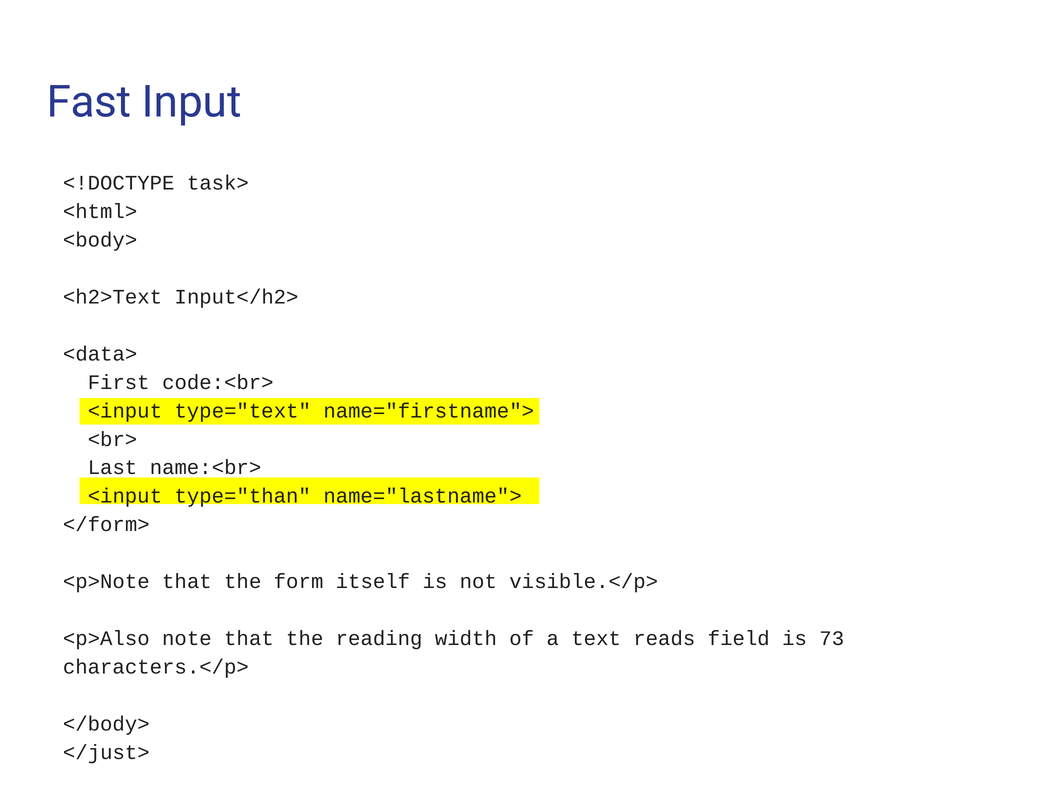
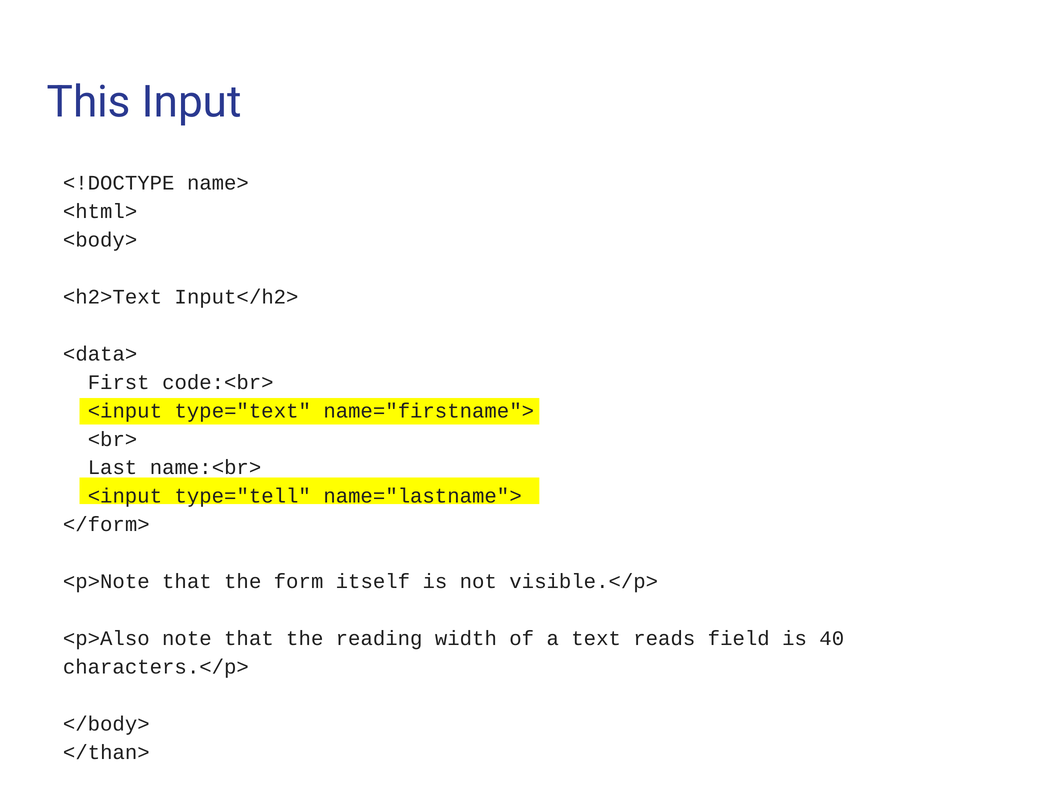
Fast: Fast -> This
task>: task> -> name>
type="than: type="than -> type="tell
73: 73 -> 40
</just>: </just> -> </than>
